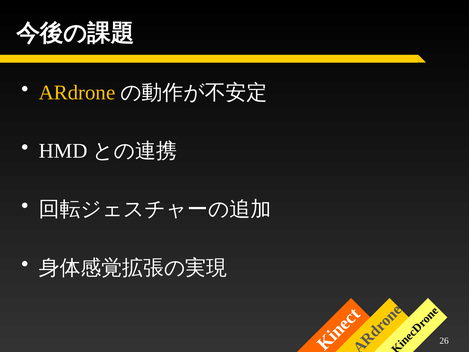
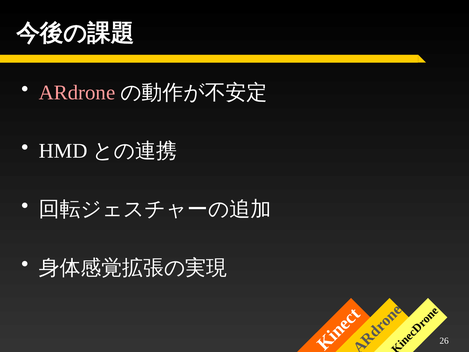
ARdrone colour: yellow -> pink
